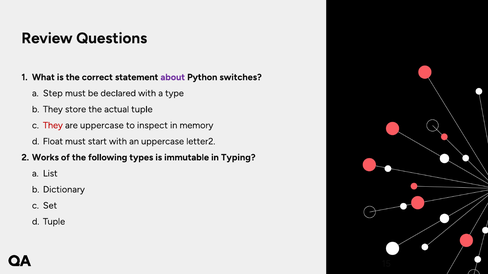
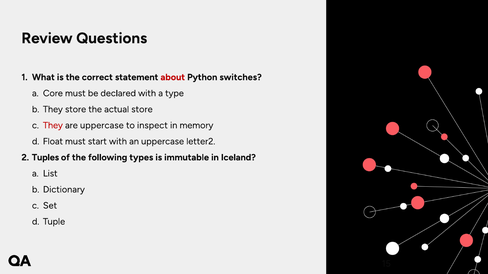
about colour: purple -> red
Step: Step -> Core
actual tuple: tuple -> store
Works: Works -> Tuples
Typing: Typing -> Iceland
